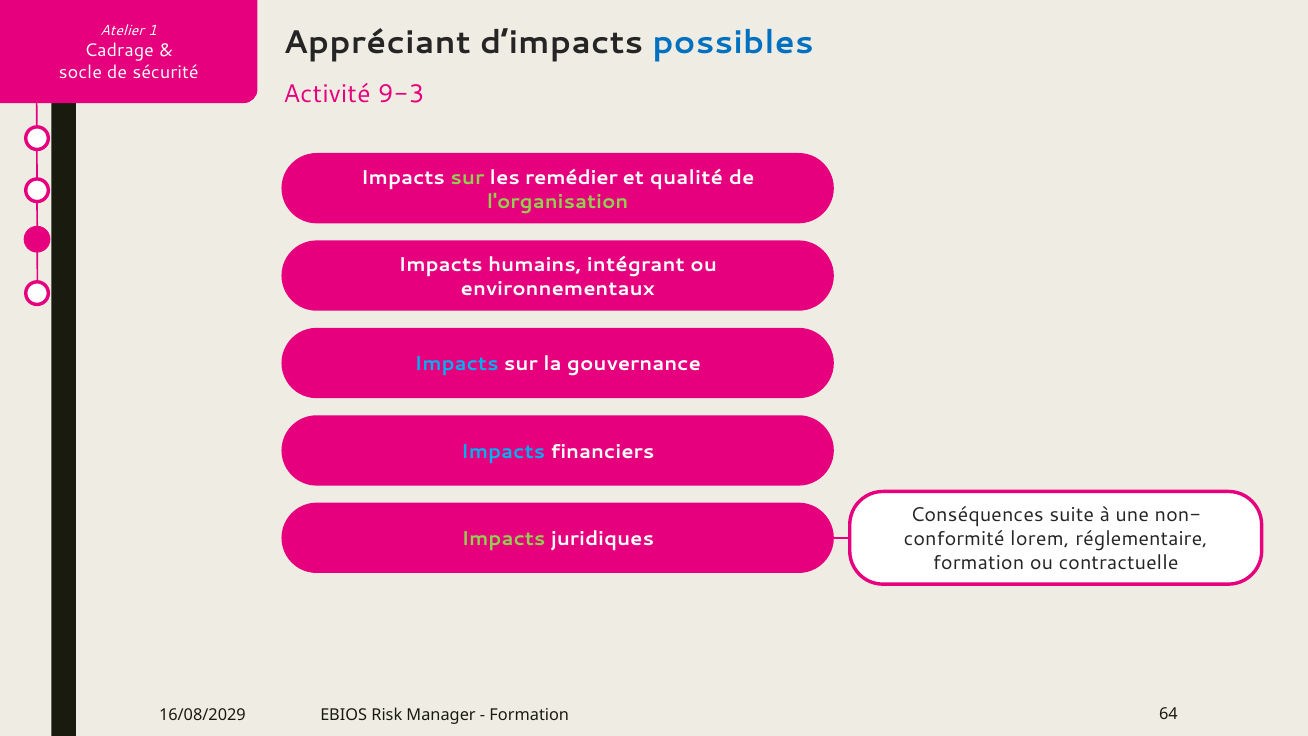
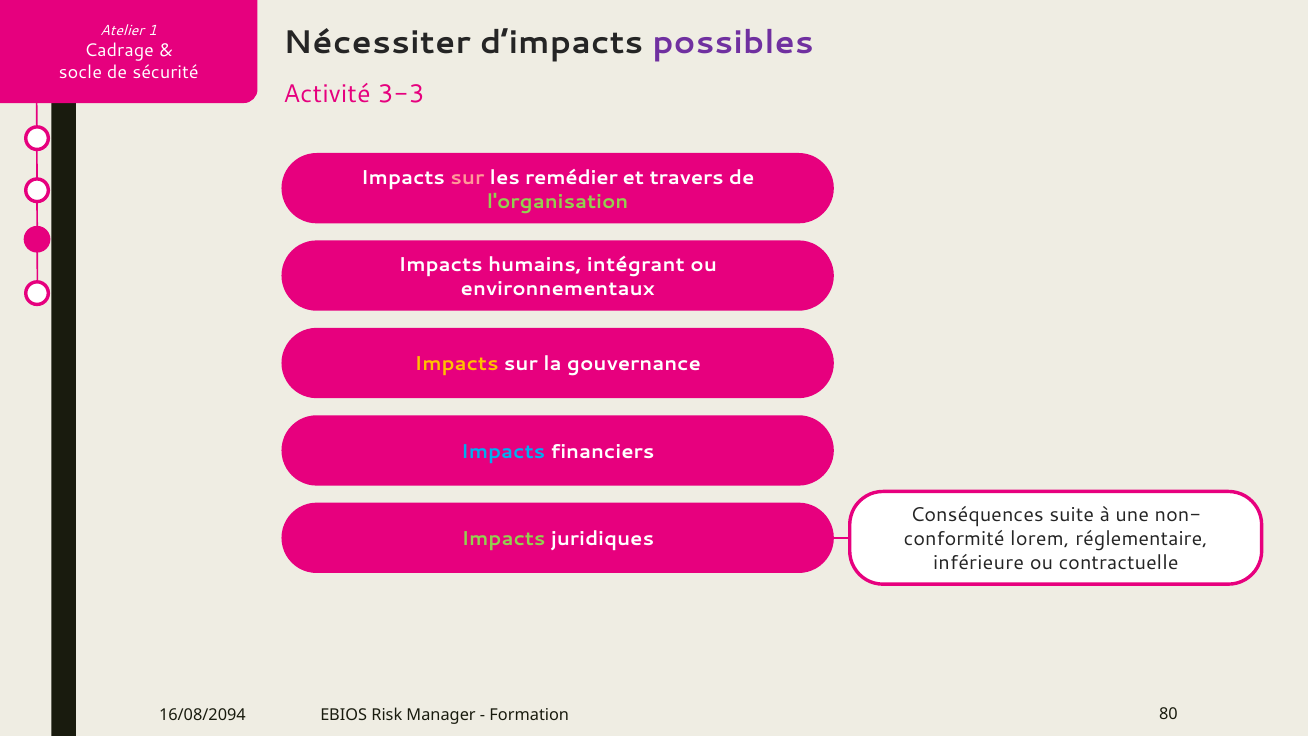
Appréciant: Appréciant -> Nécessiter
possibles colour: blue -> purple
9-3: 9-3 -> 3-3
sur at (467, 177) colour: light green -> pink
qualité: qualité -> travers
Impacts at (456, 364) colour: light blue -> yellow
formation at (979, 563): formation -> inférieure
16/08/2029: 16/08/2029 -> 16/08/2094
64: 64 -> 80
